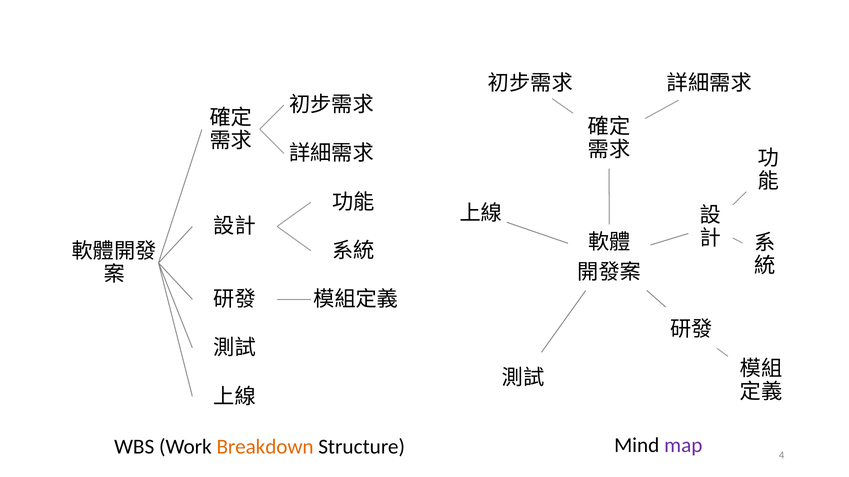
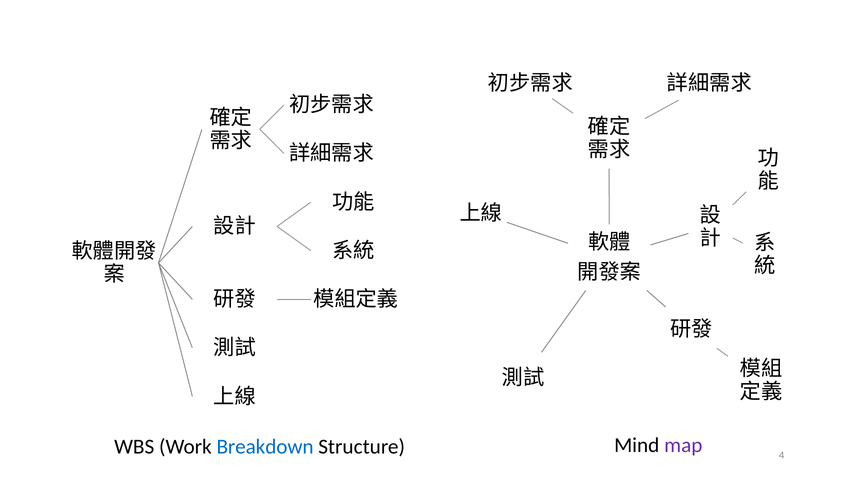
Breakdown colour: orange -> blue
